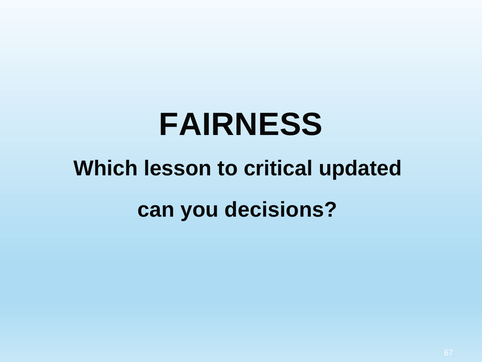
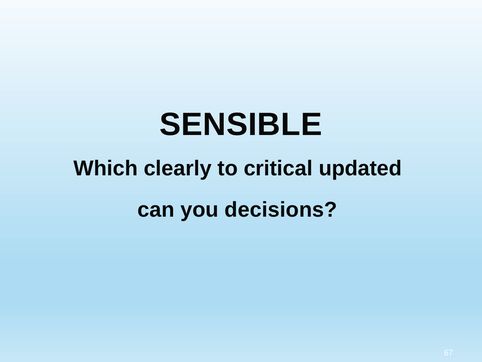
FAIRNESS: FAIRNESS -> SENSIBLE
lesson: lesson -> clearly
